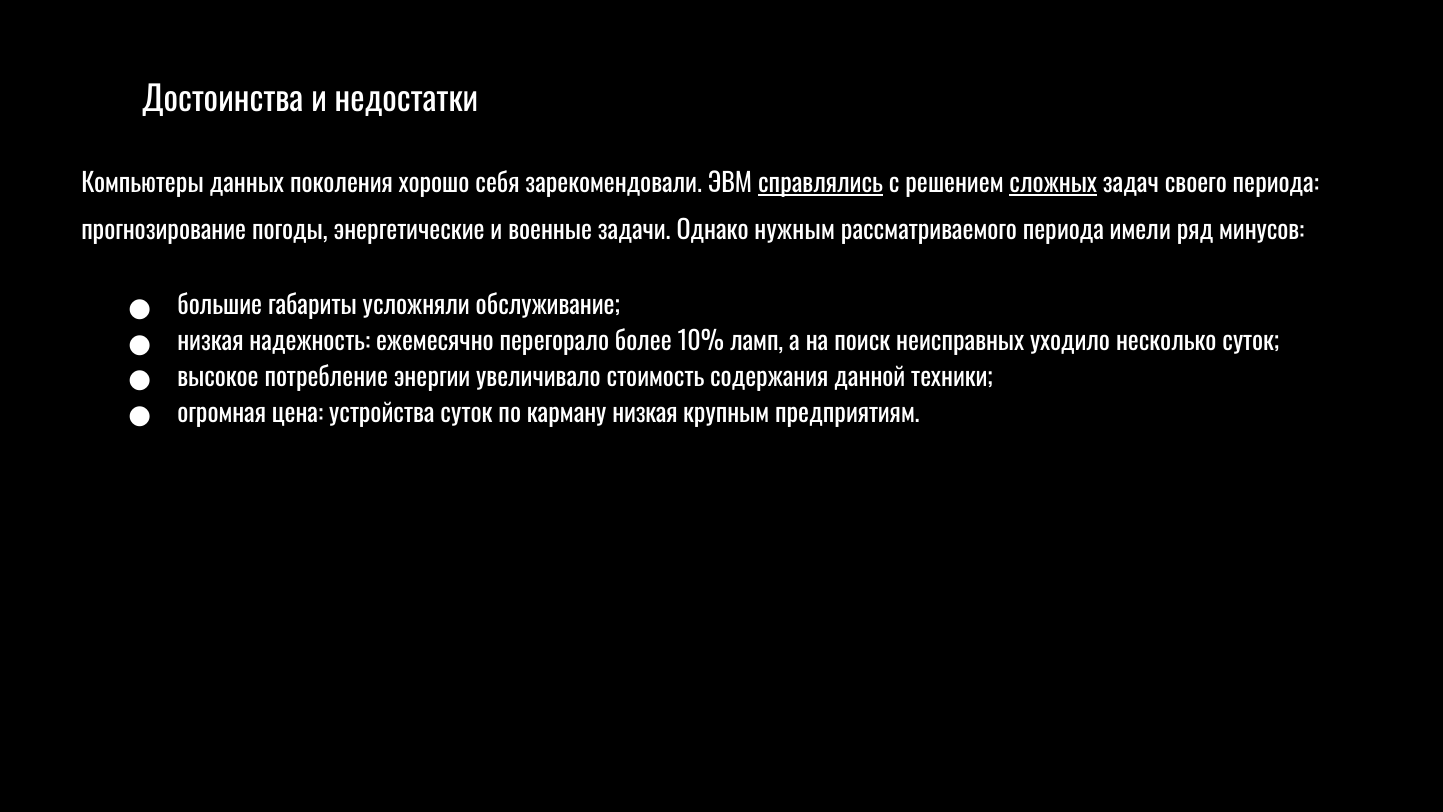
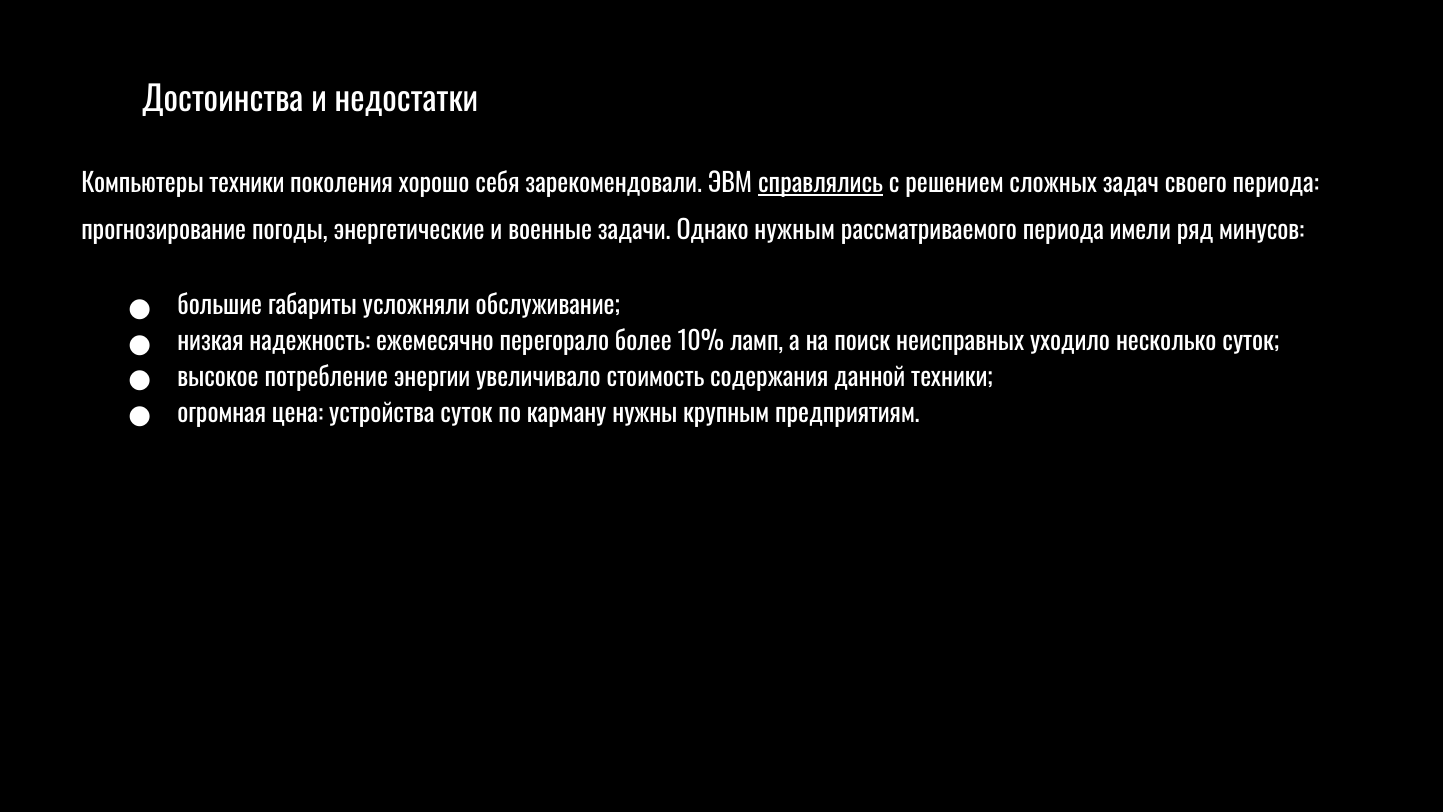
Компьютеры данных: данных -> техники
сложных underline: present -> none
карману низкая: низкая -> нужны
